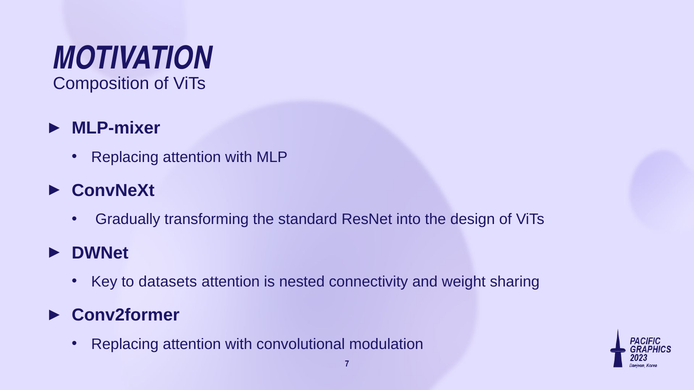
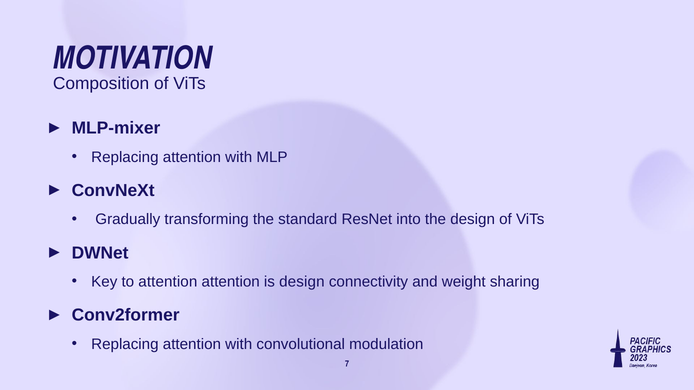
to datasets: datasets -> attention
is nested: nested -> design
